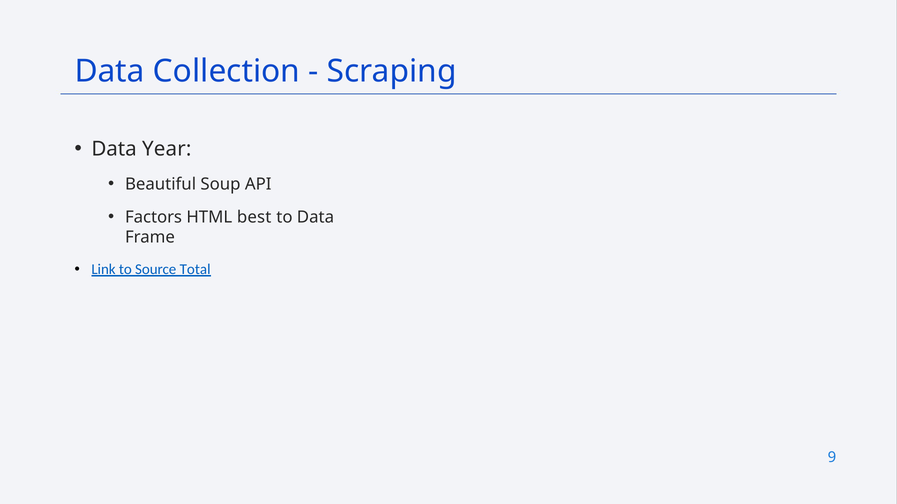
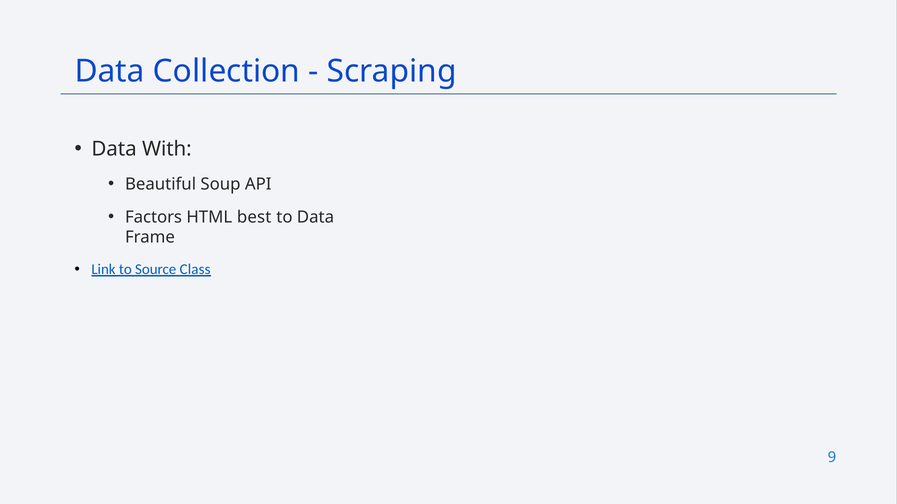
Year: Year -> With
Total: Total -> Class
